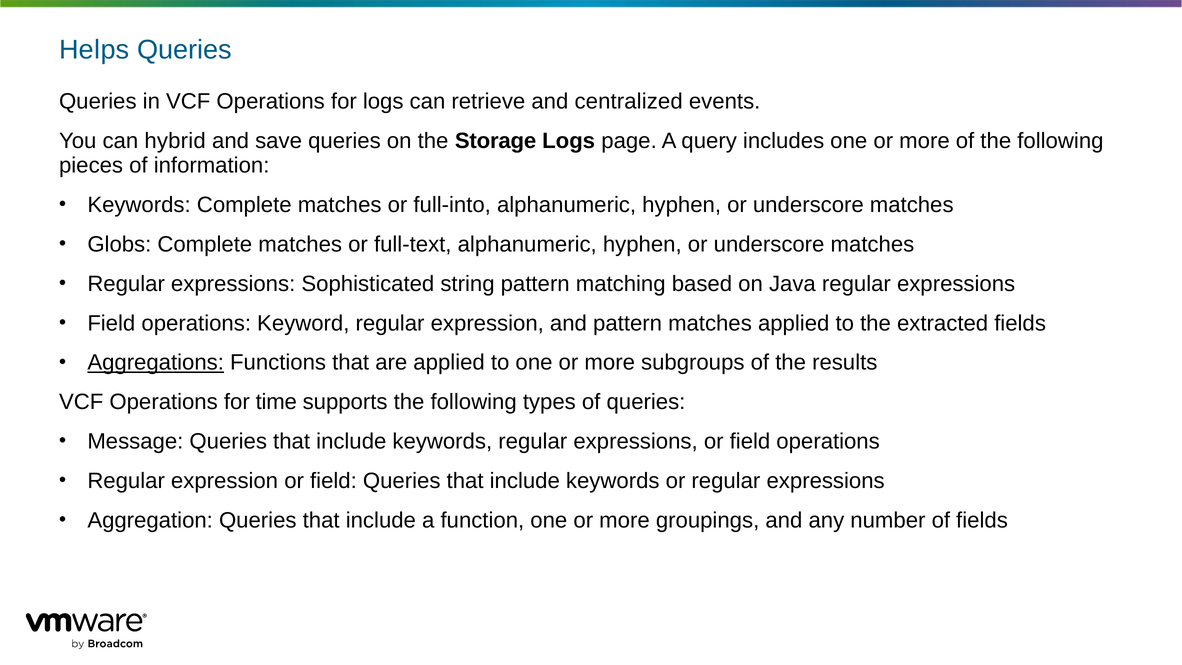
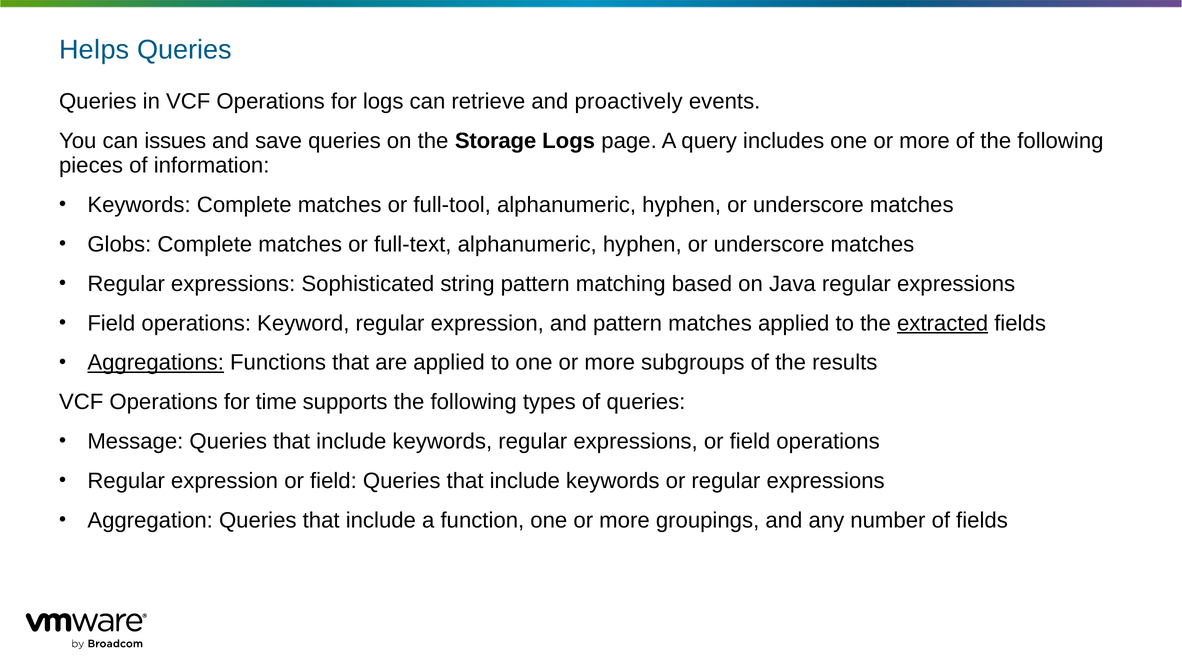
centralized: centralized -> proactively
hybrid: hybrid -> issues
full-into: full-into -> full-tool
extracted underline: none -> present
